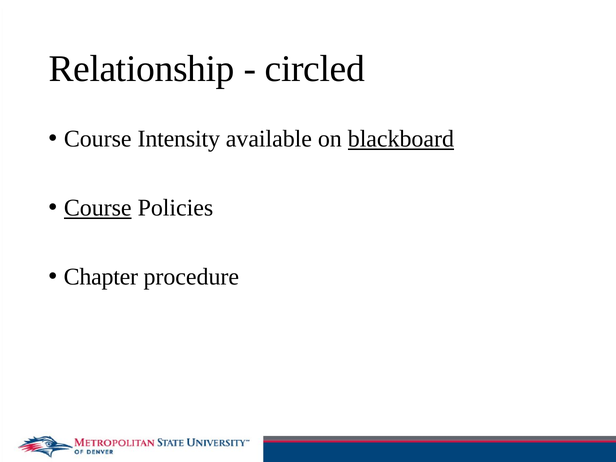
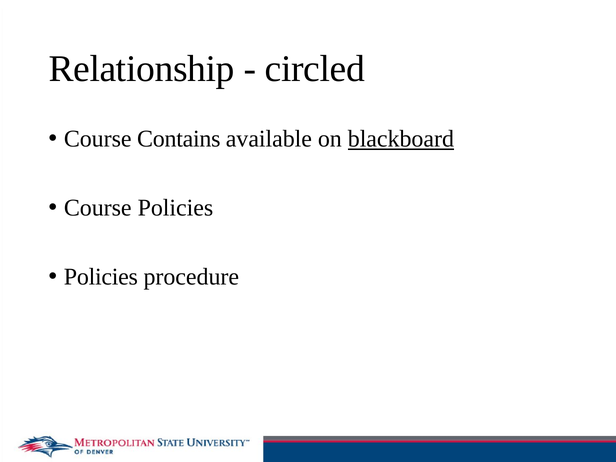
Intensity: Intensity -> Contains
Course at (98, 208) underline: present -> none
Chapter at (101, 277): Chapter -> Policies
